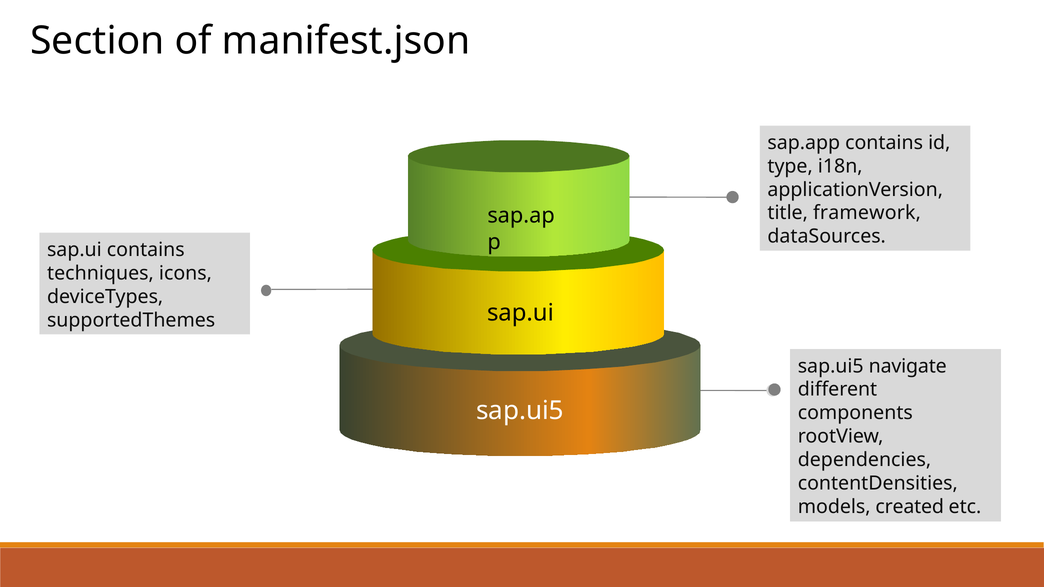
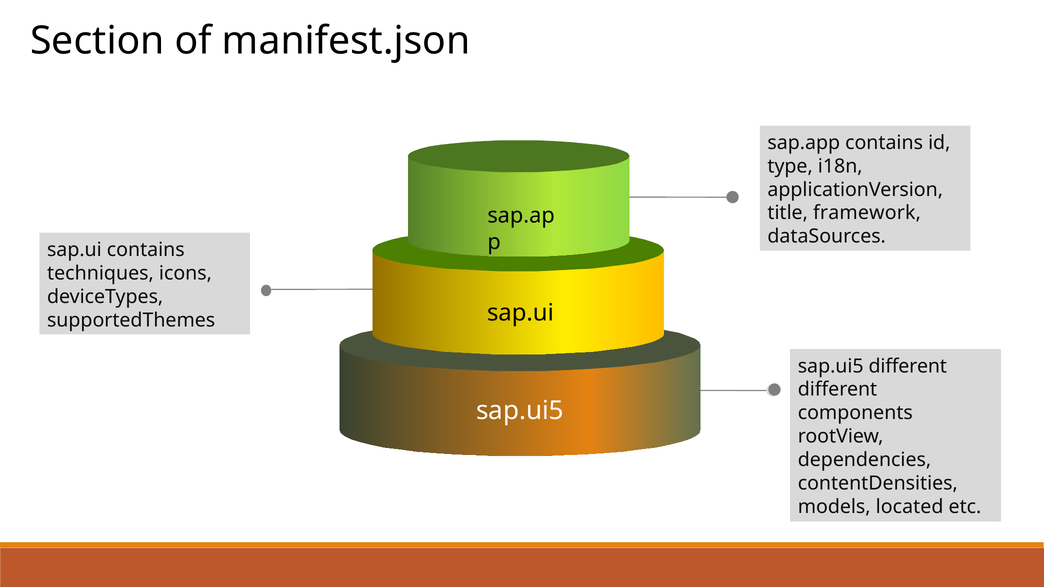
sap.ui5 navigate: navigate -> different
created: created -> located
